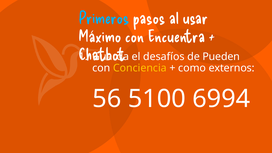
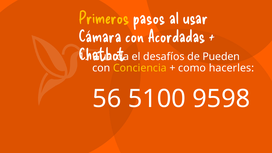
Primeros colour: light blue -> yellow
Máximo: Máximo -> Cámara
Encuentra: Encuentra -> Acordadas
externos: externos -> hacerles
6994: 6994 -> 9598
